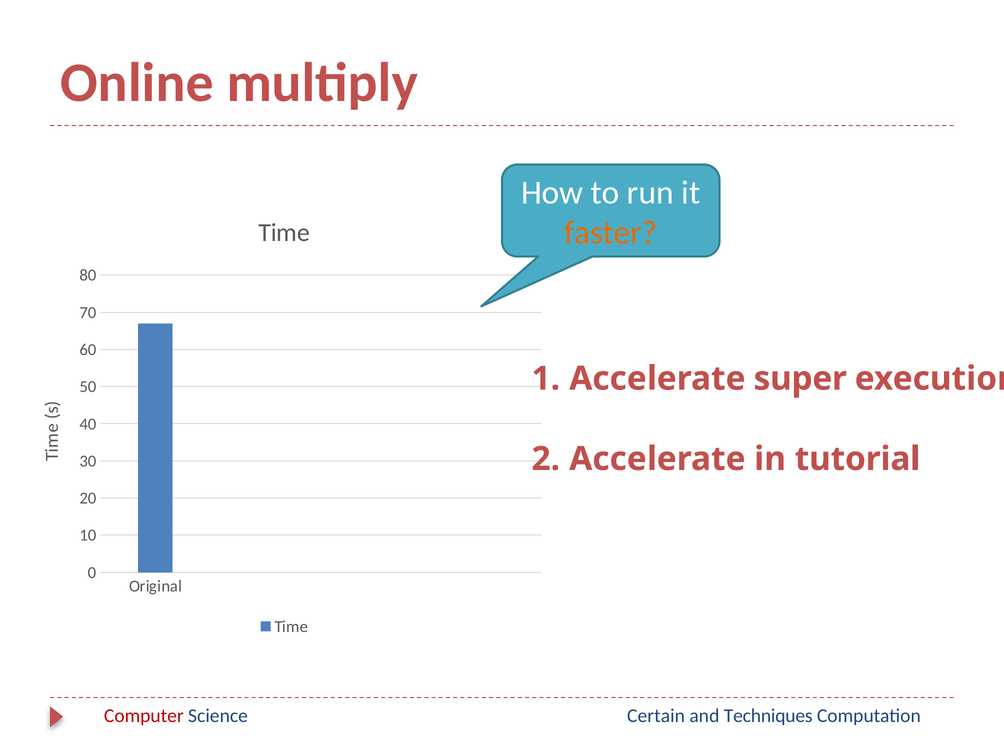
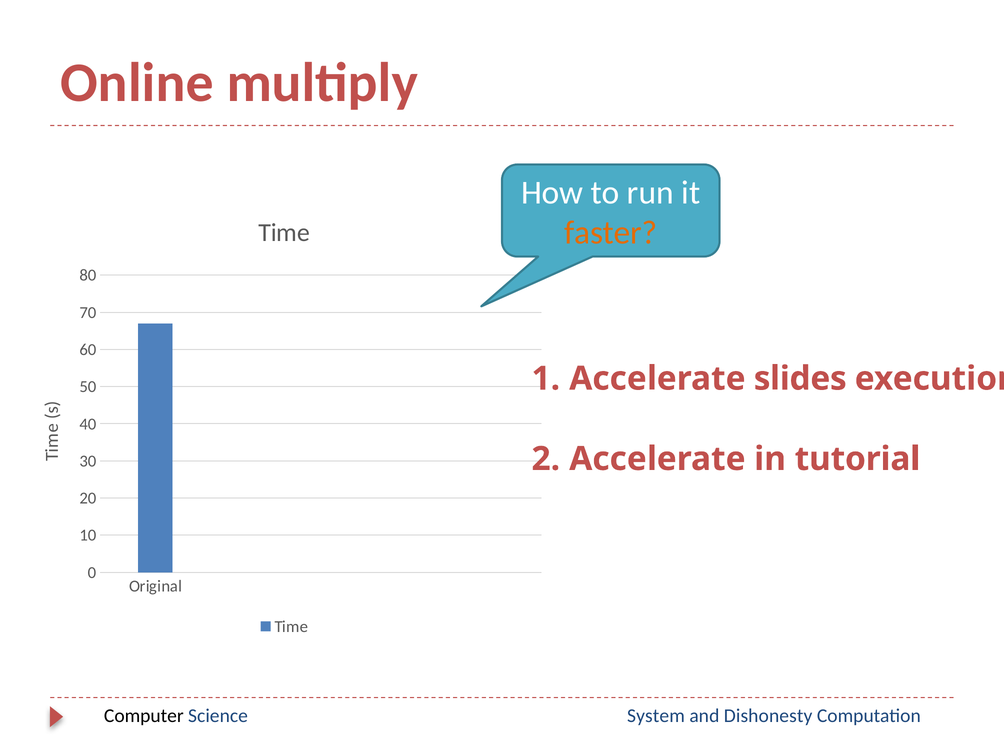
super: super -> slides
Computer colour: red -> black
Certain: Certain -> System
Techniques: Techniques -> Dishonesty
